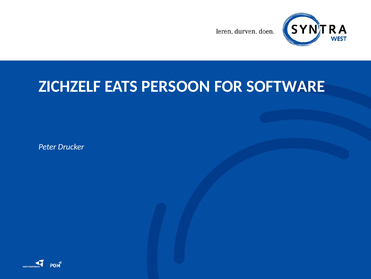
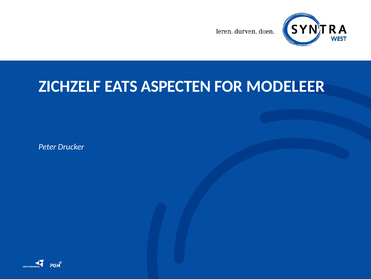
PERSOON: PERSOON -> ASPECTEN
SOFTWARE: SOFTWARE -> MODELEER
